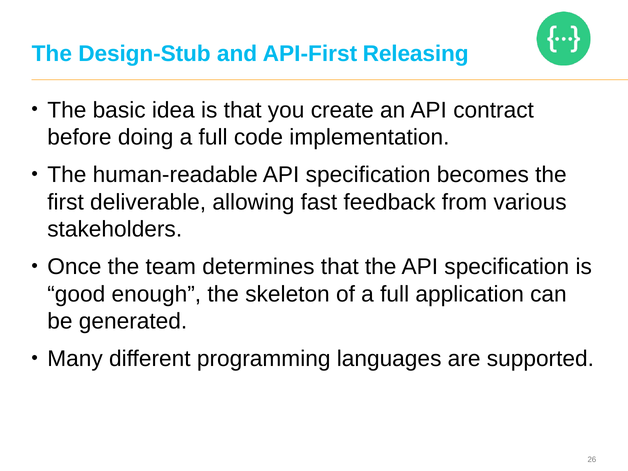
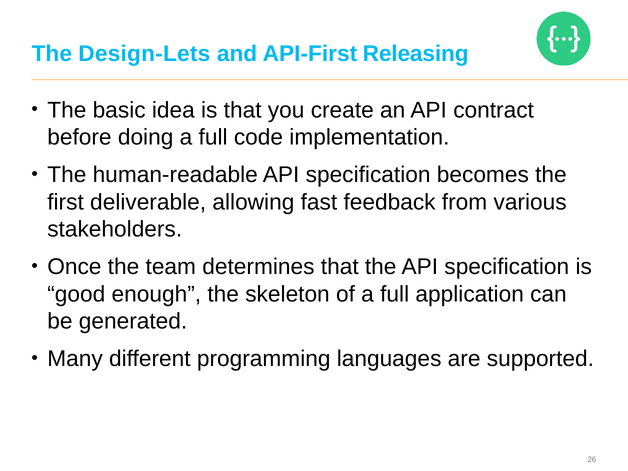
Design-Stub: Design-Stub -> Design-Lets
